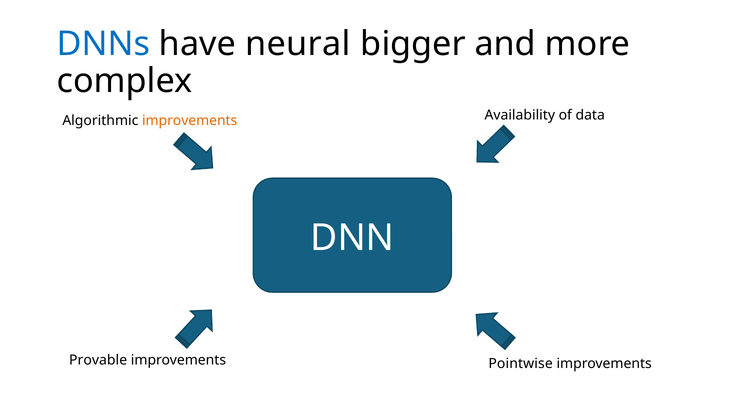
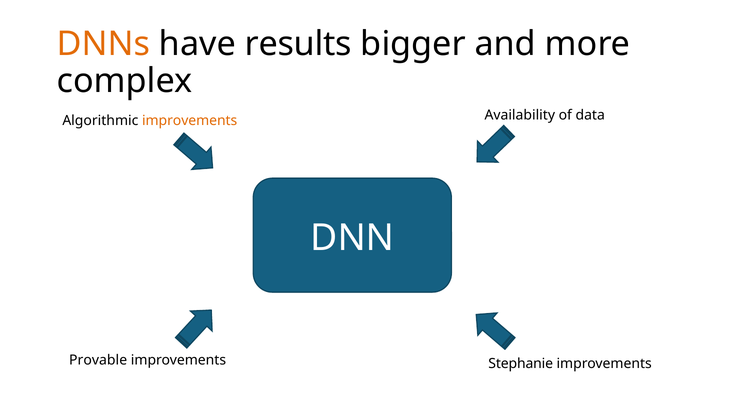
DNNs colour: blue -> orange
neural: neural -> results
Pointwise: Pointwise -> Stephanie
